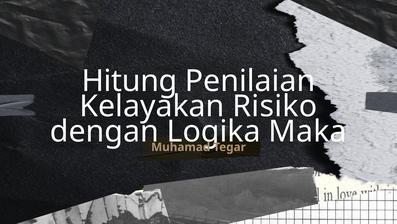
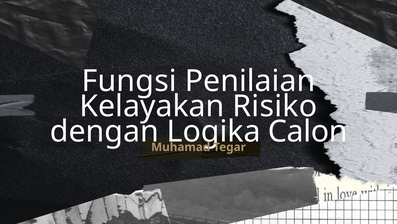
Hitung: Hitung -> Fungsi
Maka: Maka -> Calon
